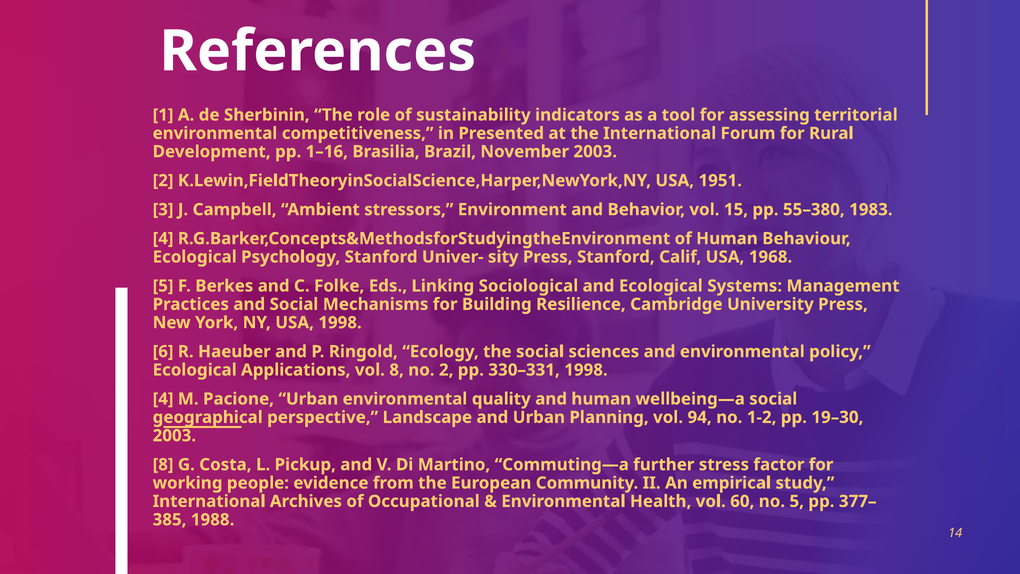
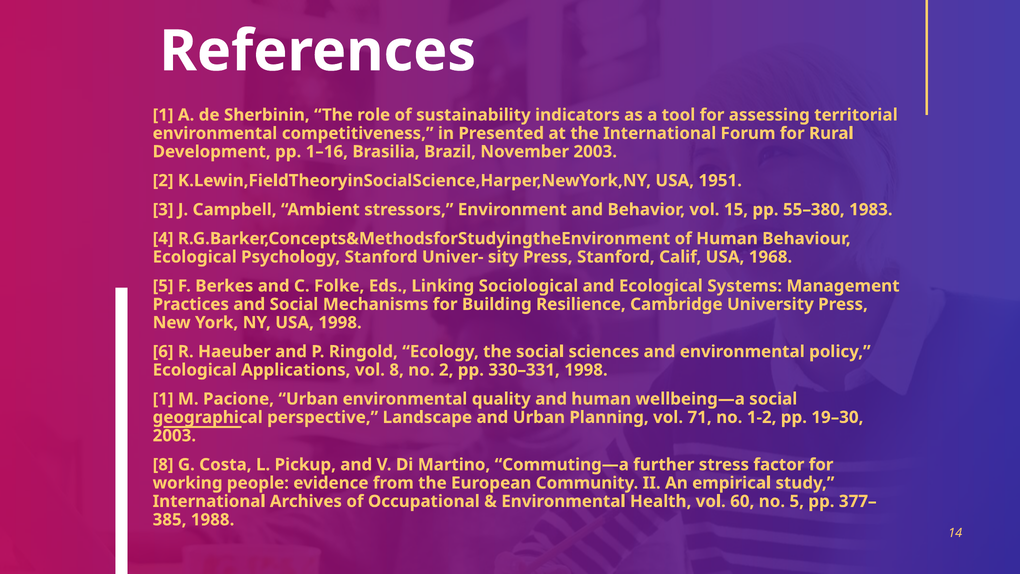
4 at (163, 399): 4 -> 1
94: 94 -> 71
